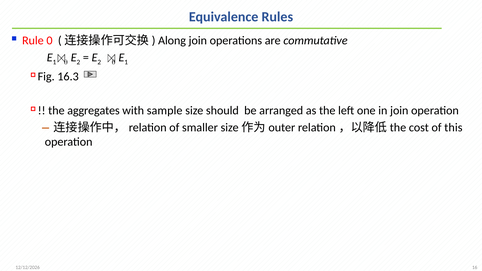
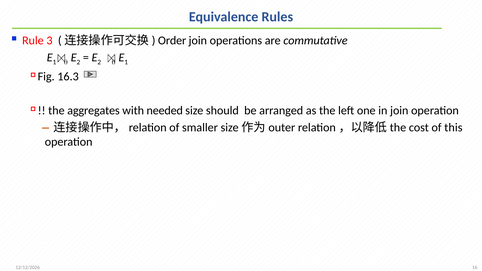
0: 0 -> 3
Along: Along -> Order
sample: sample -> needed
